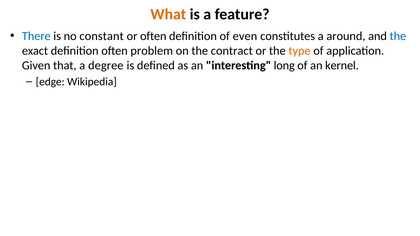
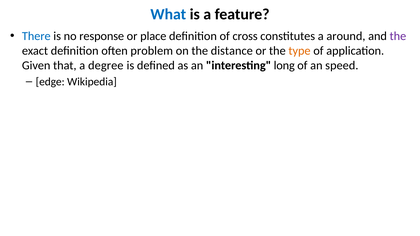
What colour: orange -> blue
constant: constant -> response
or often: often -> place
even: even -> cross
the at (398, 36) colour: blue -> purple
contract: contract -> distance
kernel: kernel -> speed
